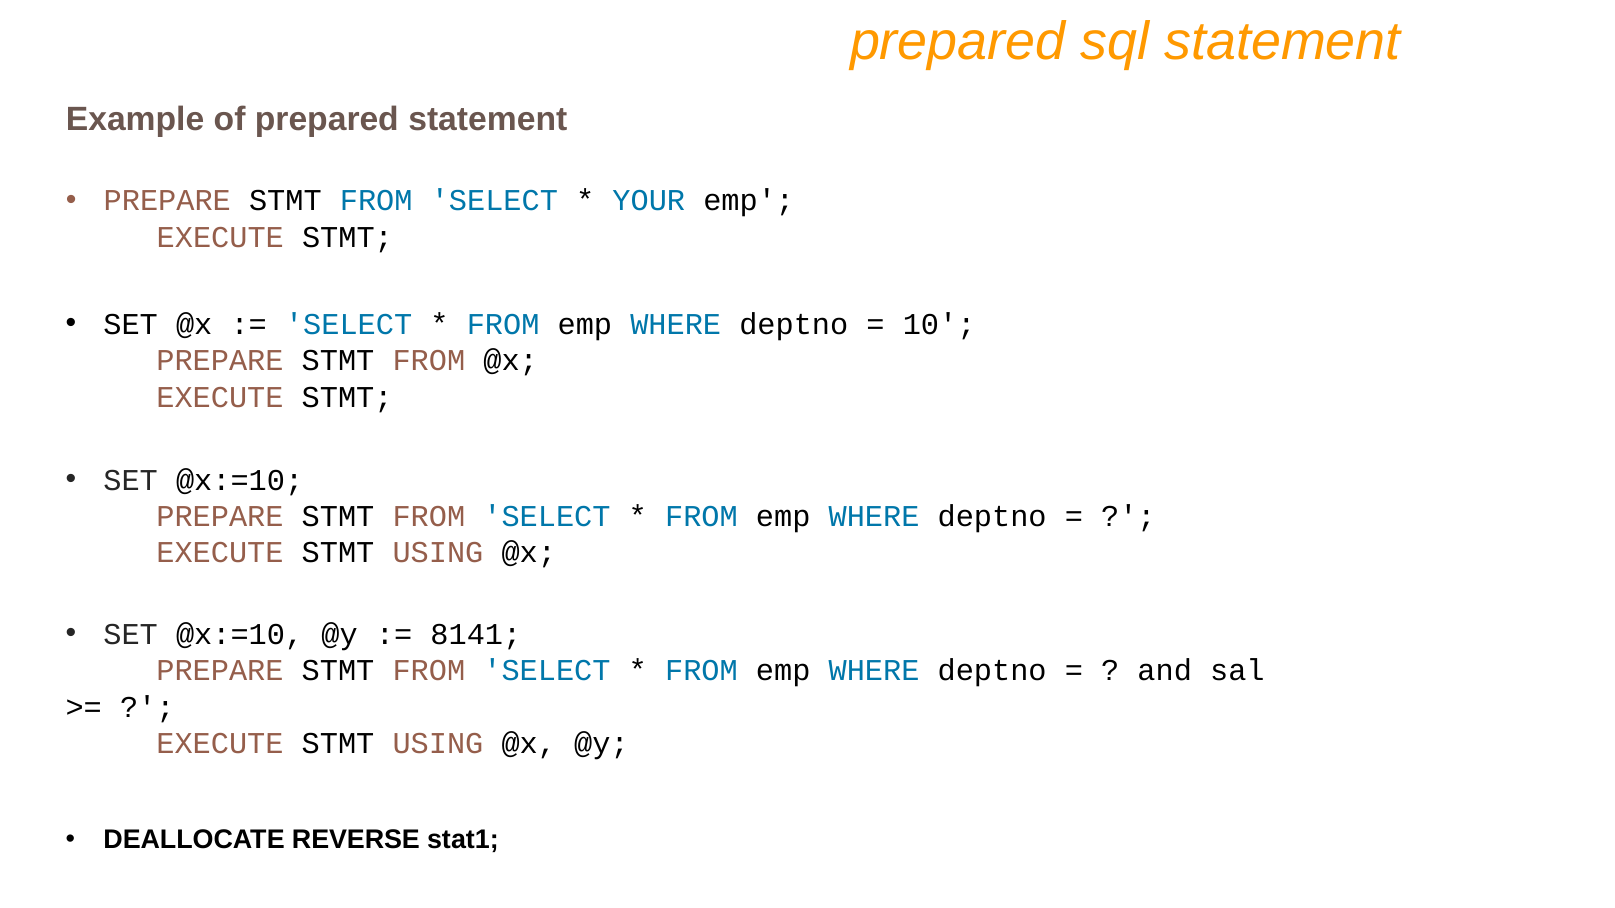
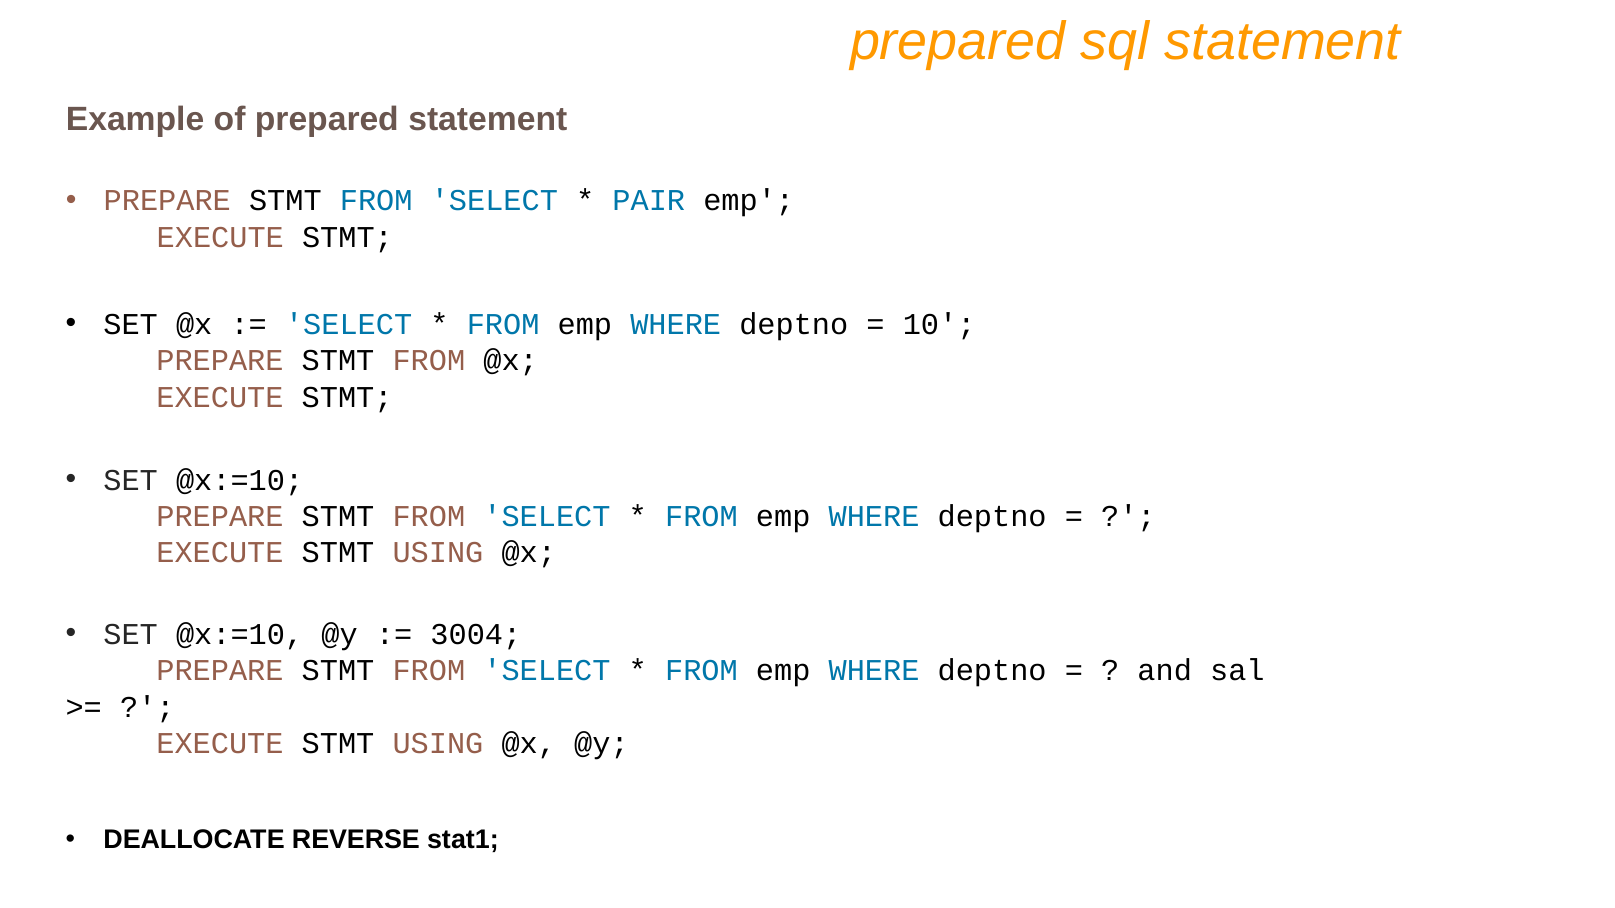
YOUR: YOUR -> PAIR
8141: 8141 -> 3004
